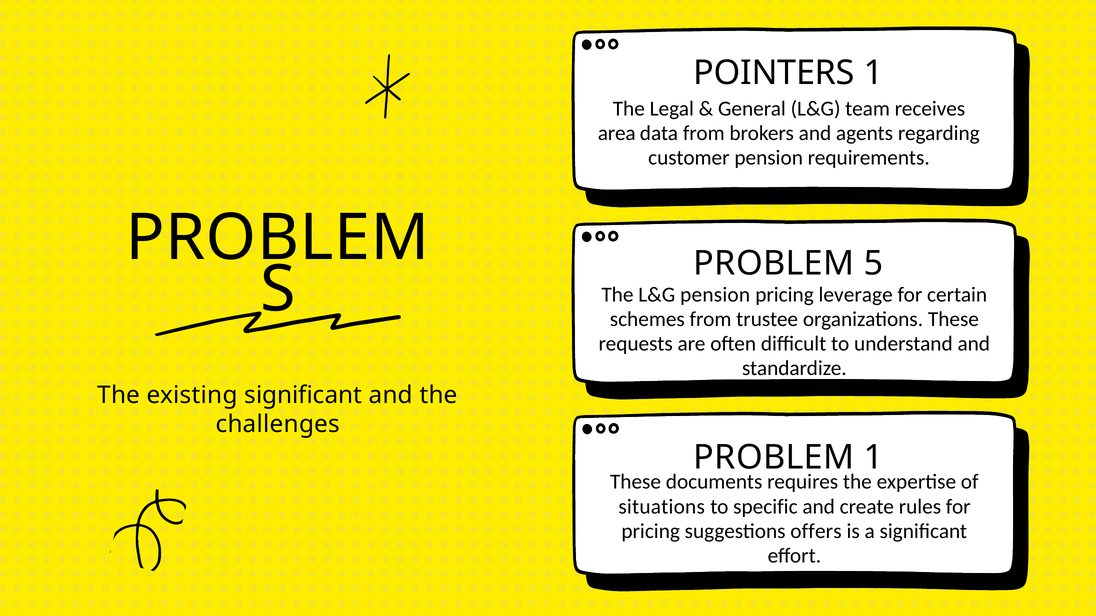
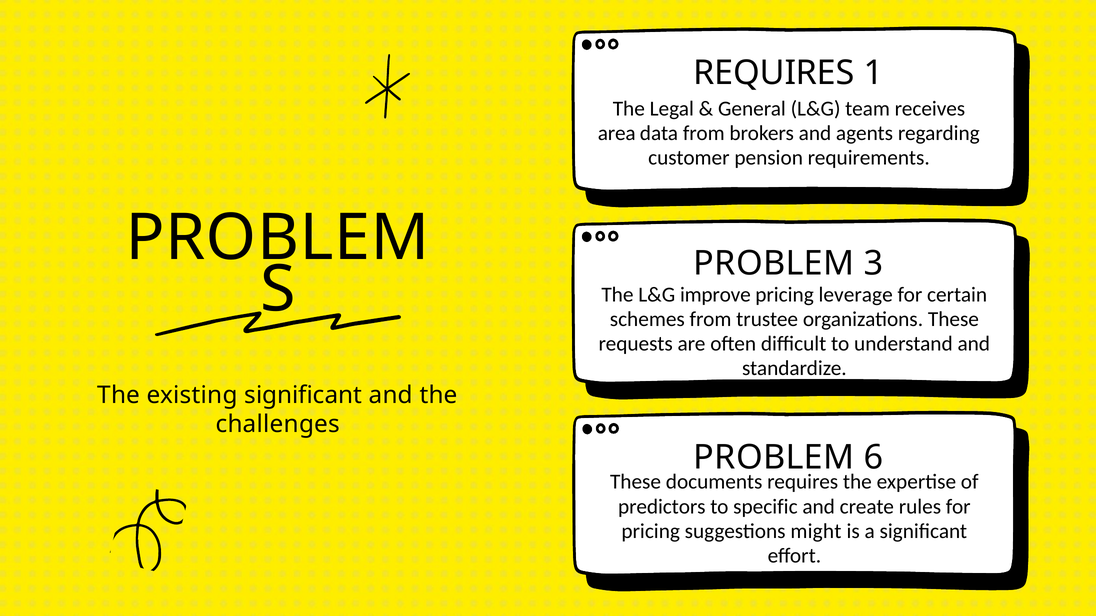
POINTERS at (774, 73): POINTERS -> REQUIRES
5: 5 -> 3
L&G pension: pension -> improve
1 at (874, 458): 1 -> 6
situations: situations -> predictors
offers: offers -> might
